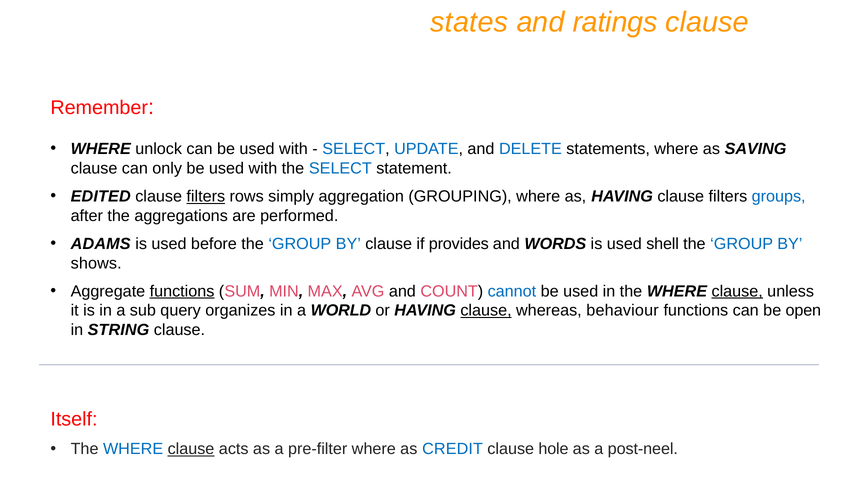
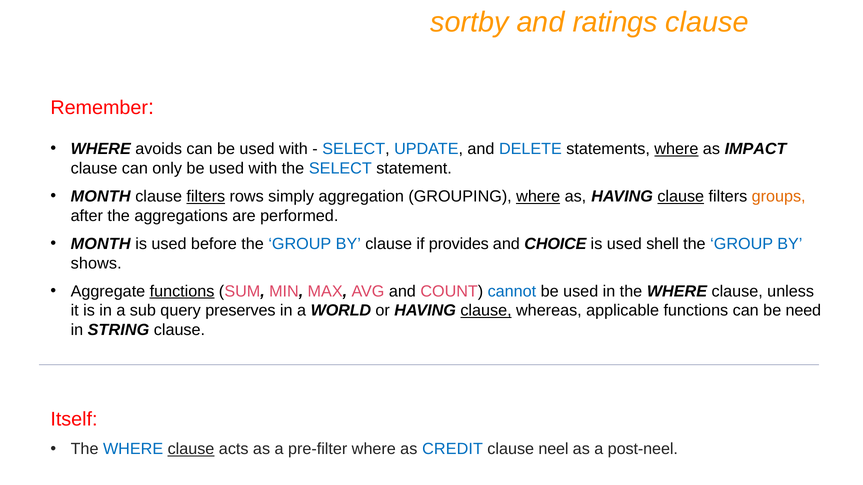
states: states -> sortby
unlock: unlock -> avoids
where at (676, 149) underline: none -> present
SAVING: SAVING -> IMPACT
EDITED at (101, 197): EDITED -> MONTH
where at (538, 197) underline: none -> present
clause at (681, 197) underline: none -> present
groups colour: blue -> orange
ADAMS at (101, 244): ADAMS -> MONTH
WORDS: WORDS -> CHOICE
clause at (737, 291) underline: present -> none
organizes: organizes -> preserves
behaviour: behaviour -> applicable
open: open -> need
hole: hole -> neel
